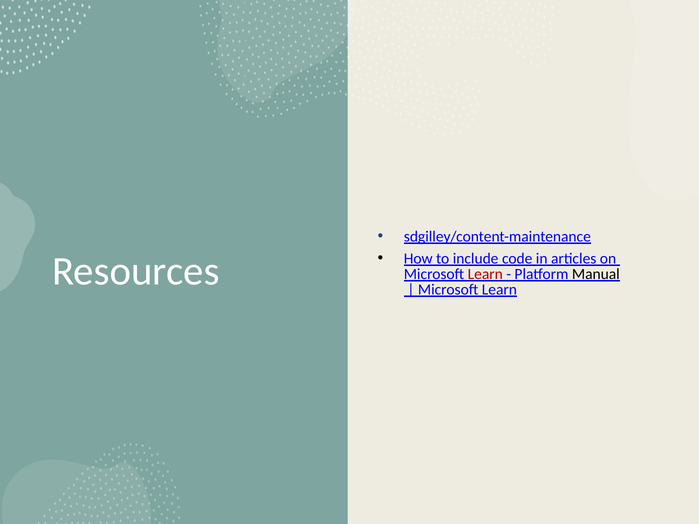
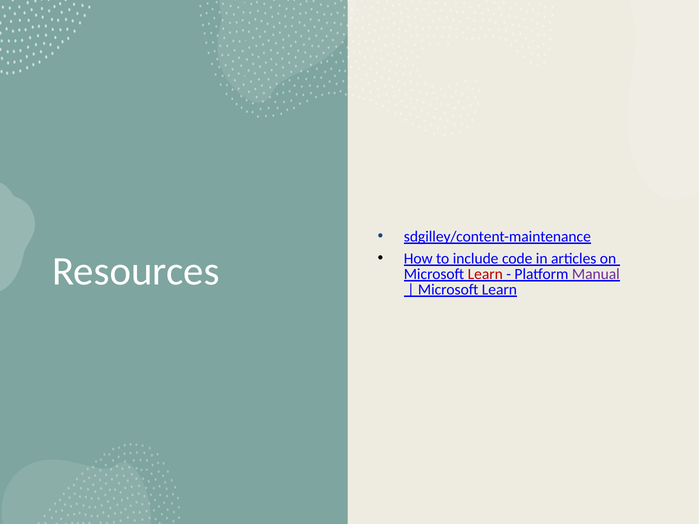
Manual colour: black -> purple
